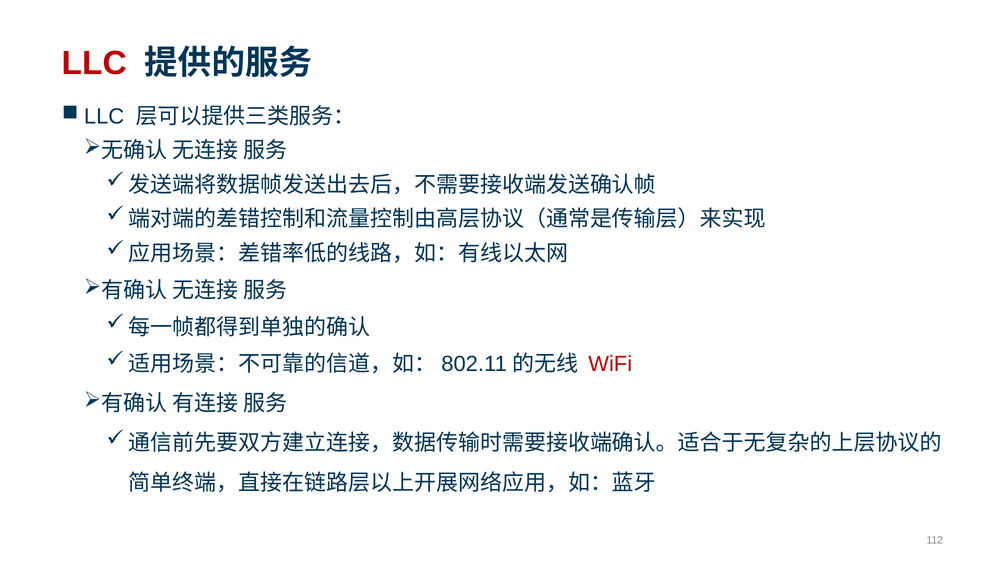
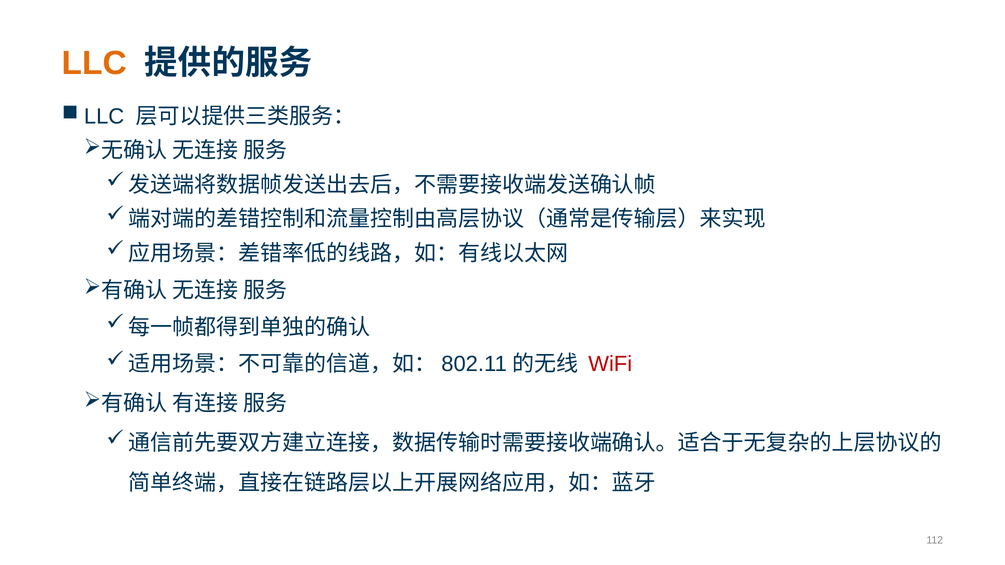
LLC colour: red -> orange
